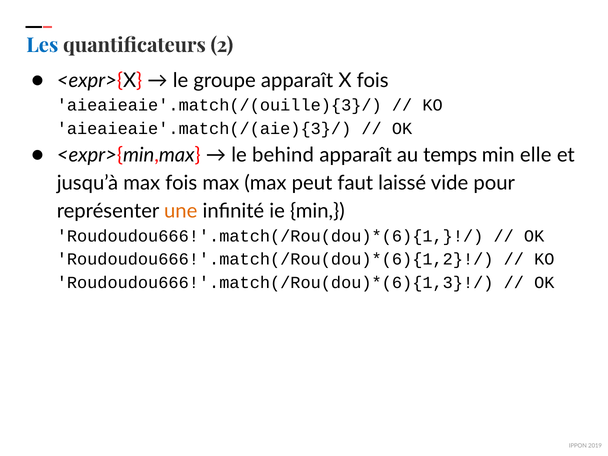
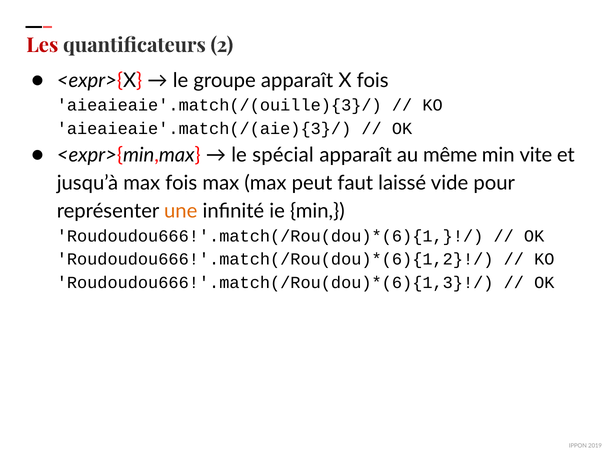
Les colour: blue -> red
behind: behind -> spécial
temps: temps -> même
elle: elle -> vite
